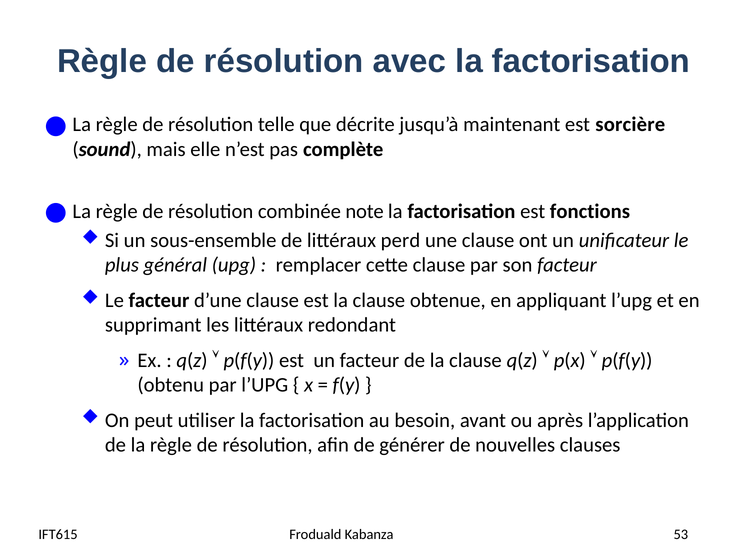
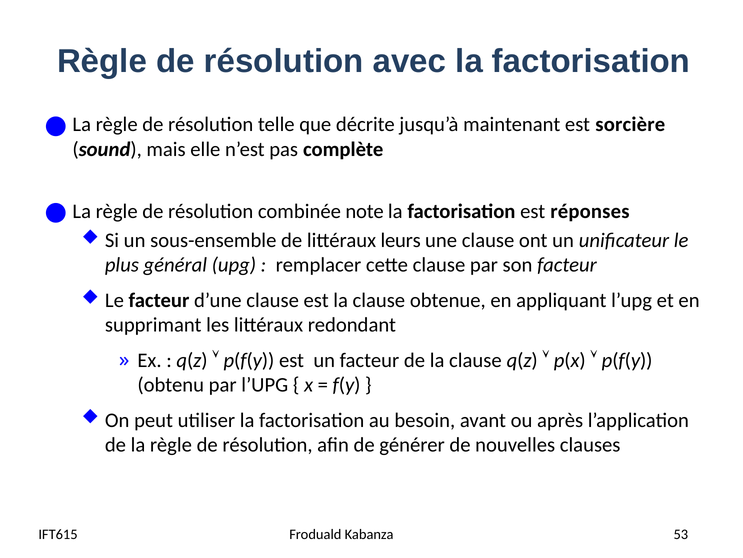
fonctions: fonctions -> réponses
perd: perd -> leurs
